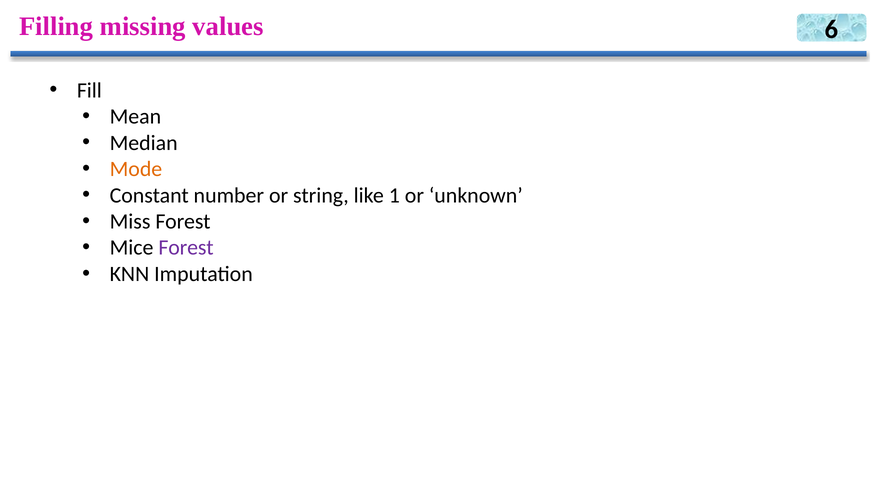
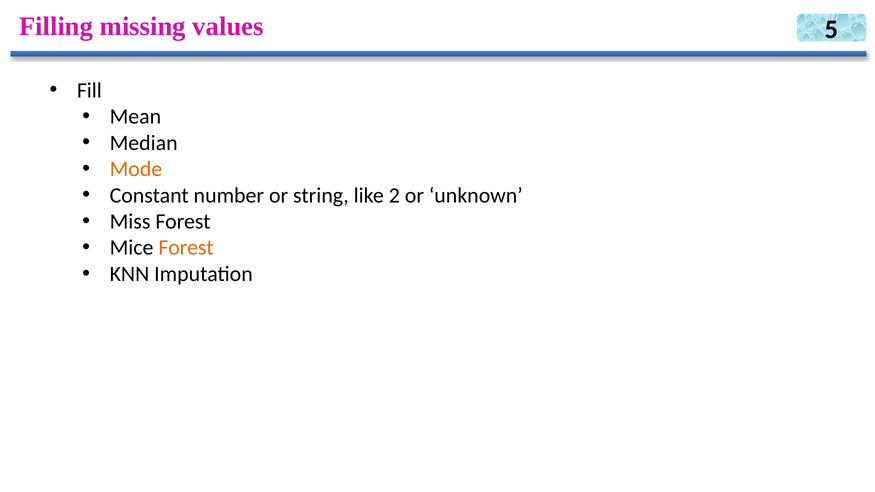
6: 6 -> 5
1: 1 -> 2
Forest at (186, 248) colour: purple -> orange
